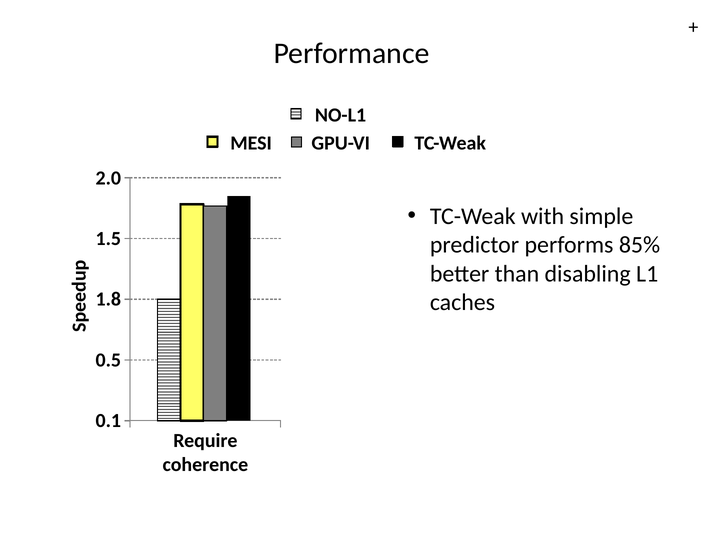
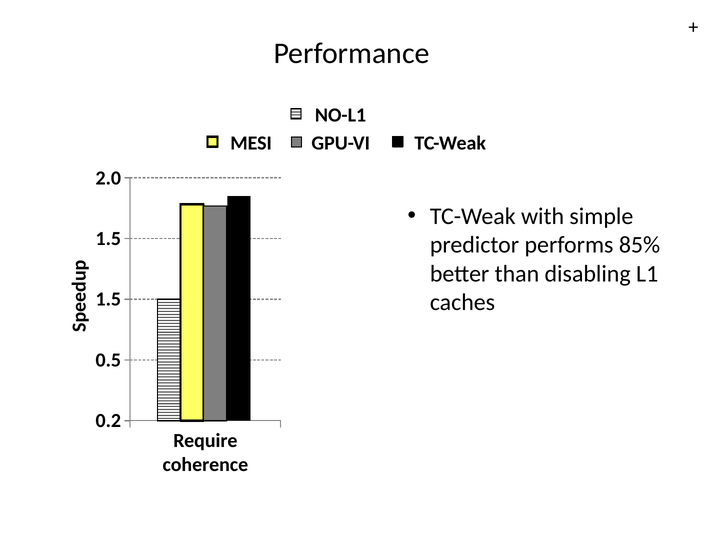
1.8 at (108, 299): 1.8 -> 1.5
0.1: 0.1 -> 0.2
